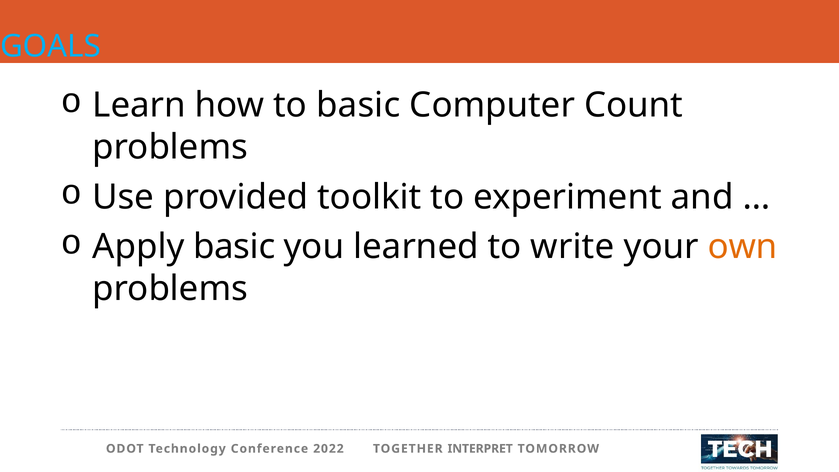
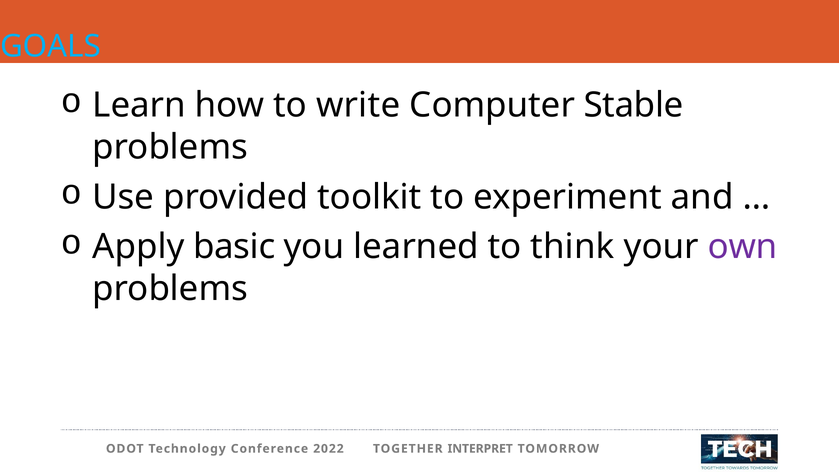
to basic: basic -> write
Count: Count -> Stable
write: write -> think
own colour: orange -> purple
